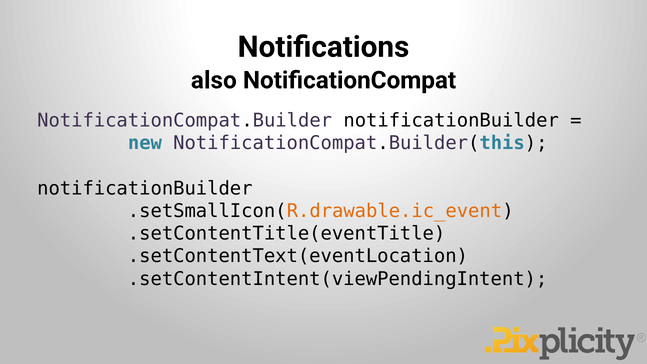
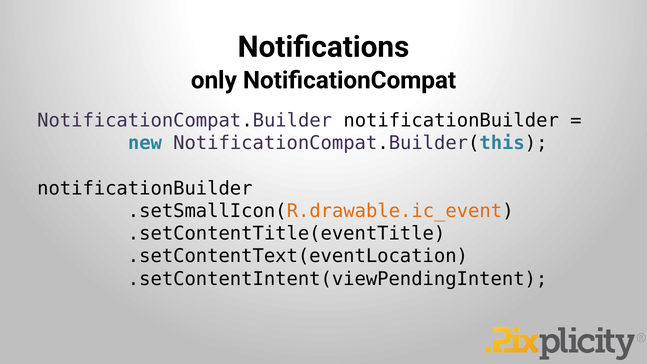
also: also -> only
